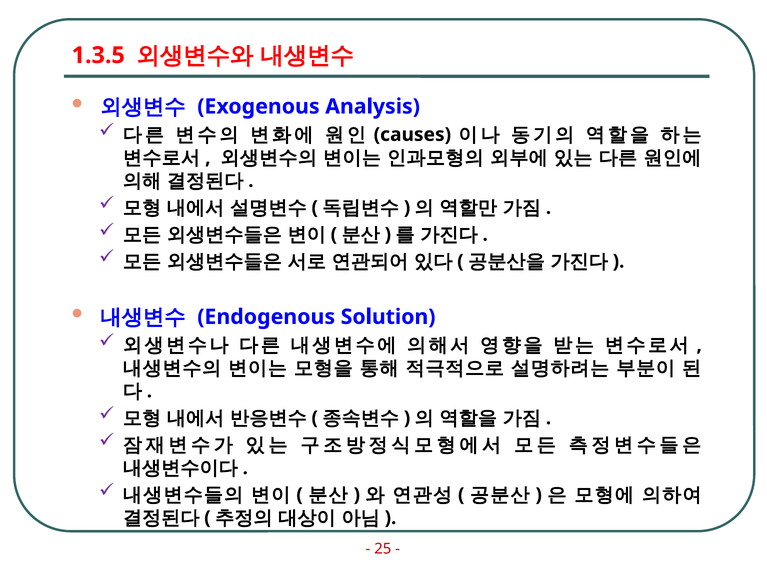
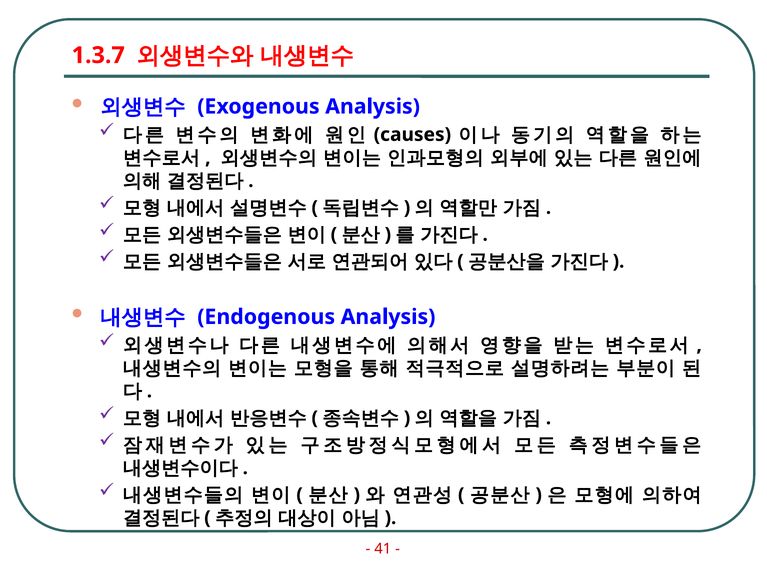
1.3.5: 1.3.5 -> 1.3.7
Endogenous Solution: Solution -> Analysis
25: 25 -> 41
